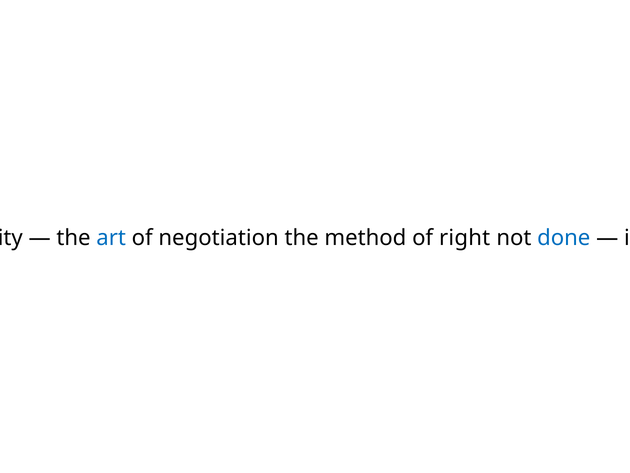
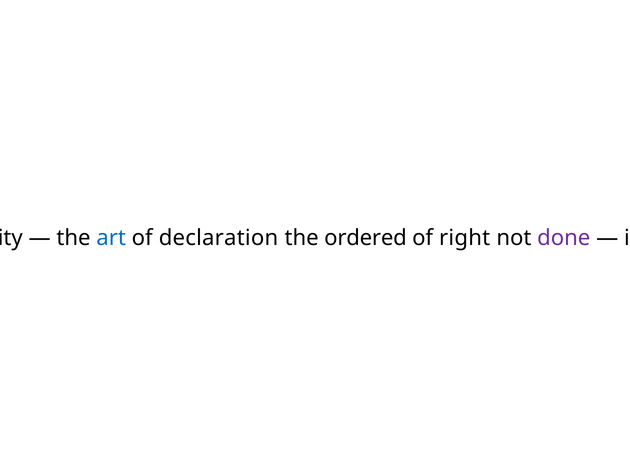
negotiation: negotiation -> declaration
method: method -> ordered
done colour: blue -> purple
